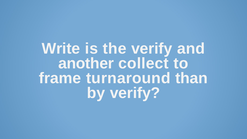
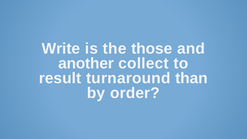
the verify: verify -> those
frame: frame -> result
by verify: verify -> order
